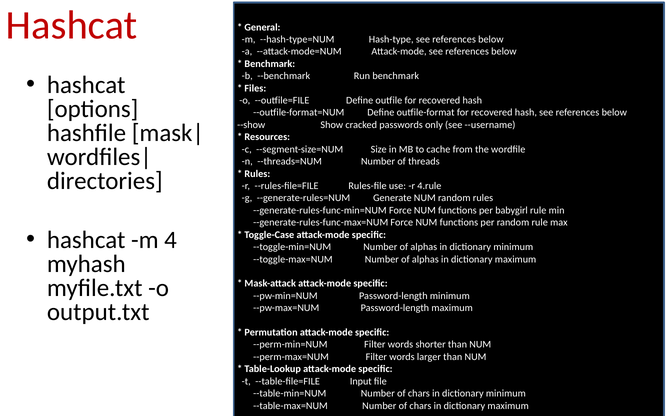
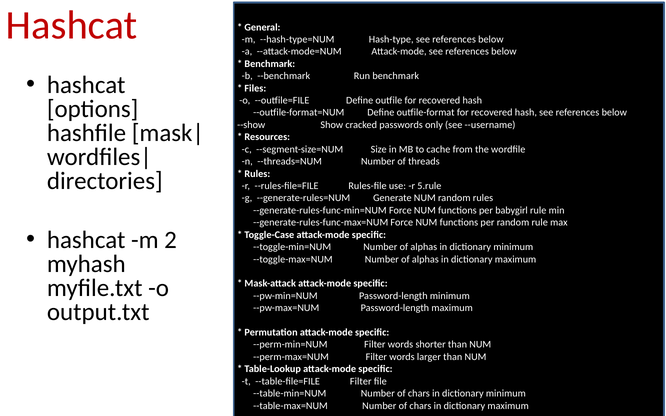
4.rule: 4.rule -> 5.rule
4: 4 -> 2
--table-file=FILE Input: Input -> Filter
